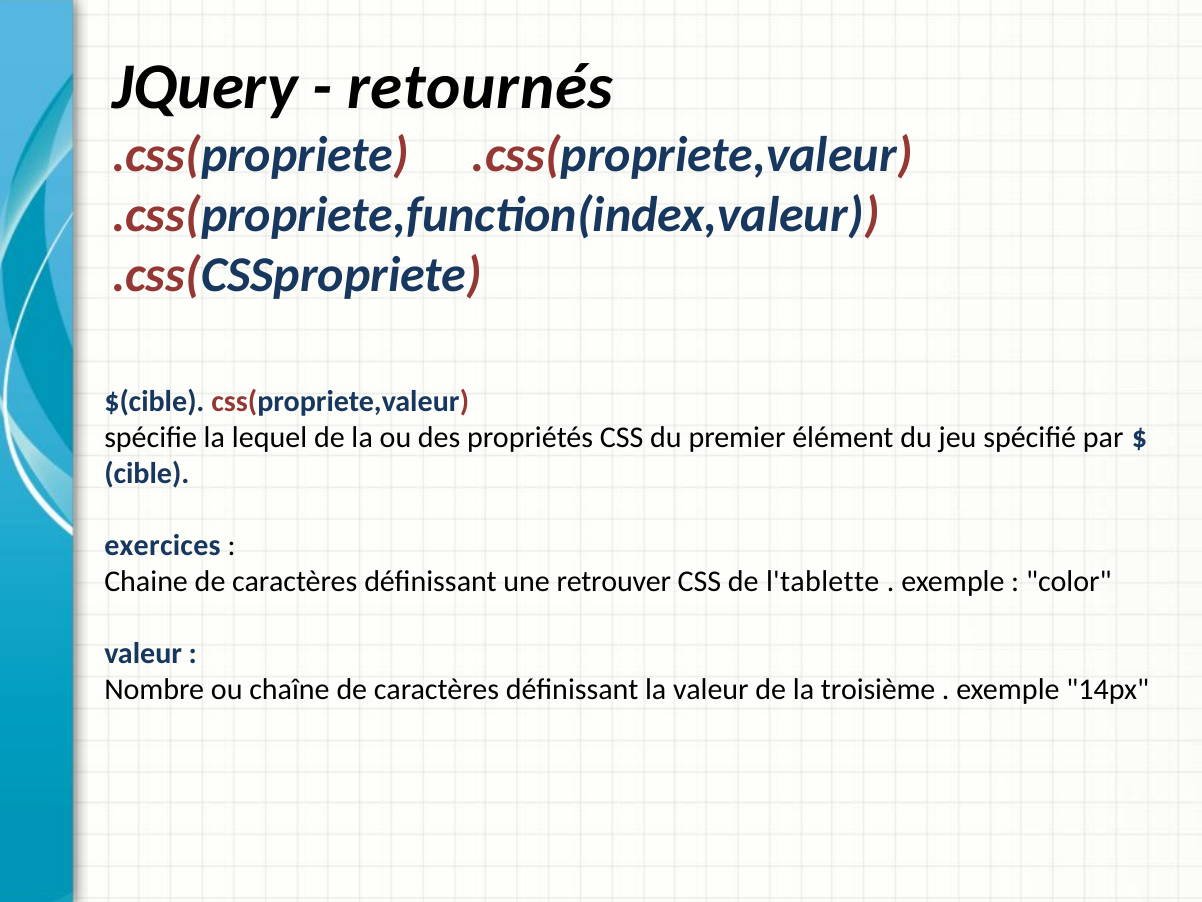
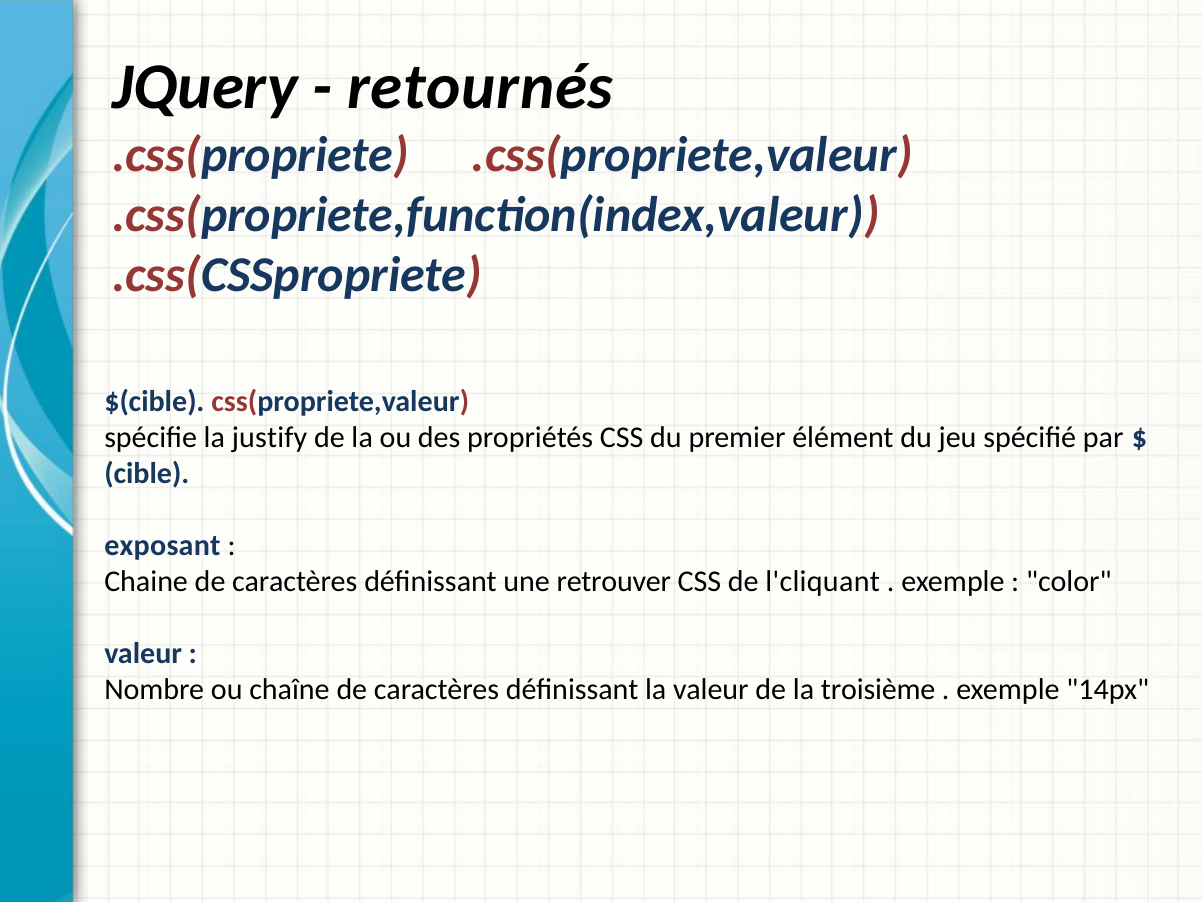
lequel: lequel -> justify
exercices: exercices -> exposant
l'tablette: l'tablette -> l'cliquant
